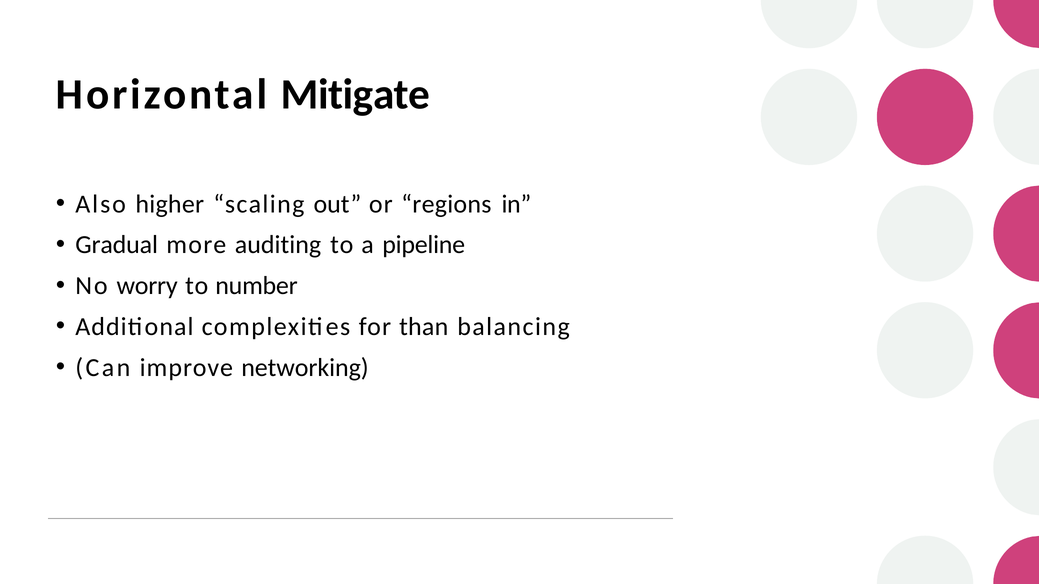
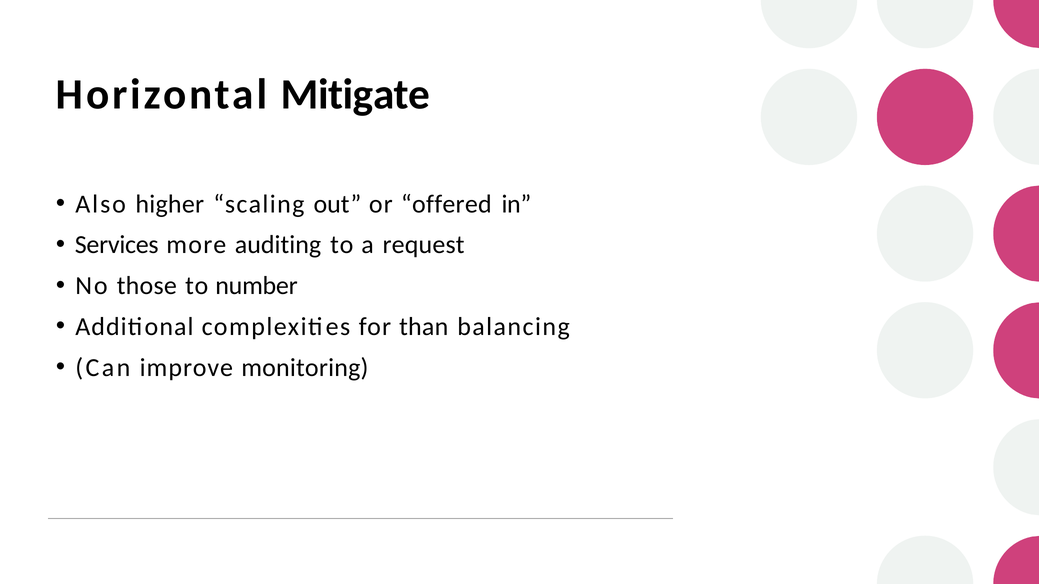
regions: regions -> offered
Gradual: Gradual -> Services
pipeline: pipeline -> request
worry: worry -> those
networking: networking -> monitoring
